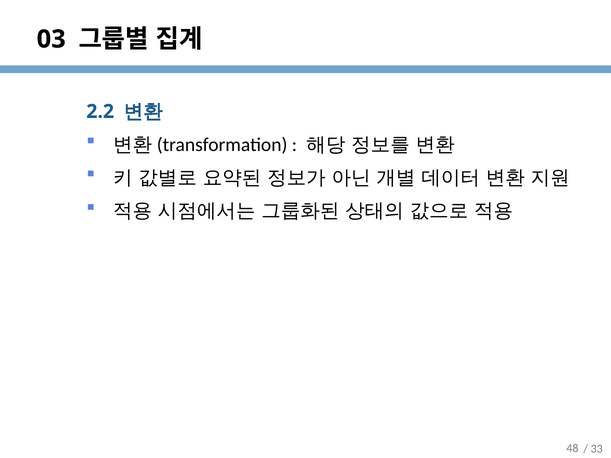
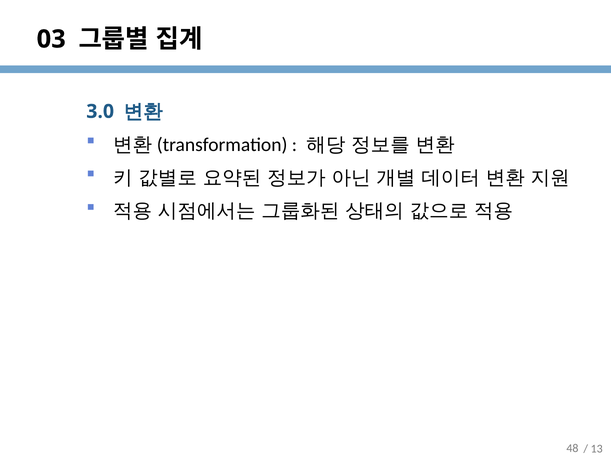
2.2: 2.2 -> 3.0
33: 33 -> 13
